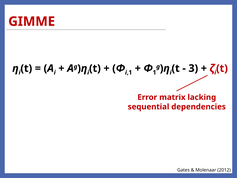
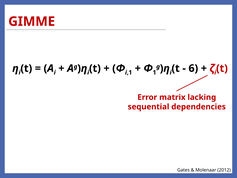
3: 3 -> 6
